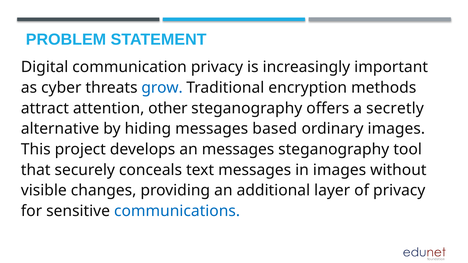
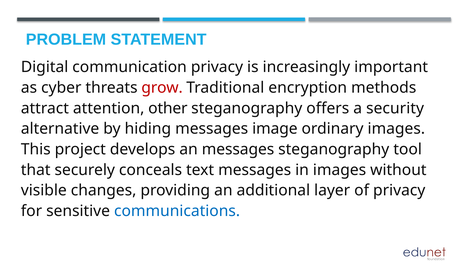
grow colour: blue -> red
secretly: secretly -> security
based: based -> image
